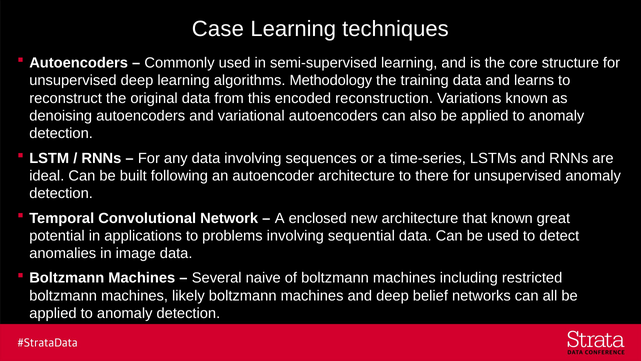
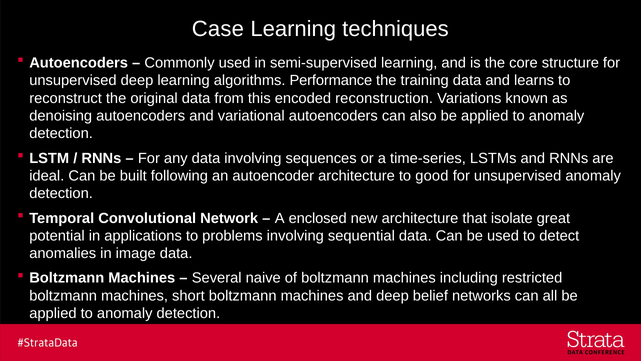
Methodology: Methodology -> Performance
there: there -> good
that known: known -> isolate
likely: likely -> short
